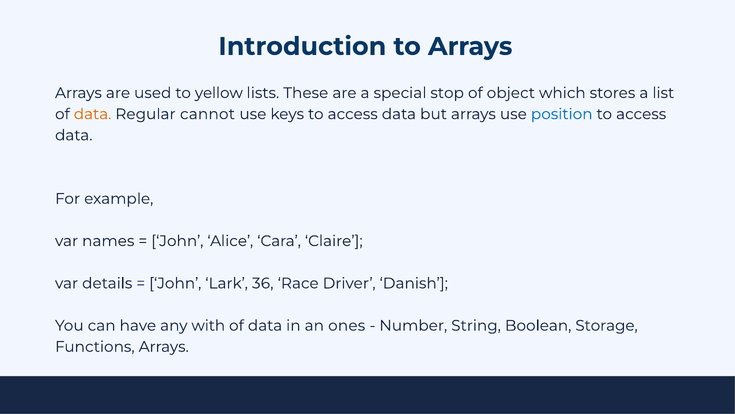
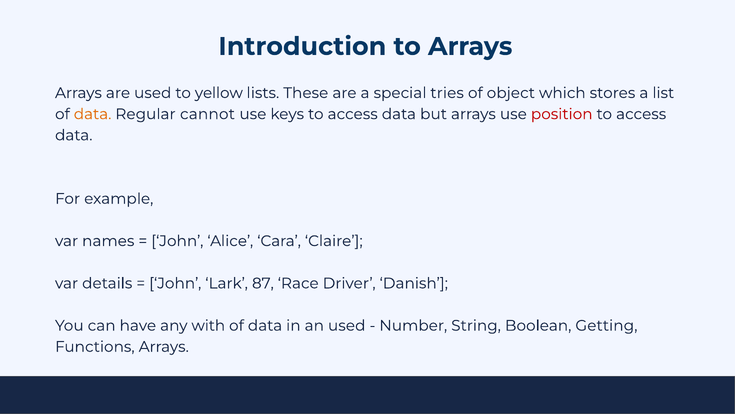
stop: stop -> tries
position colour: blue -> red
36: 36 -> 87
an ones: ones -> used
Storage: Storage -> Getting
